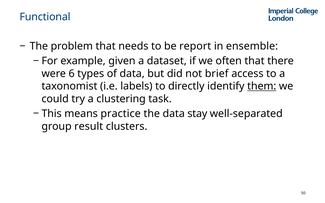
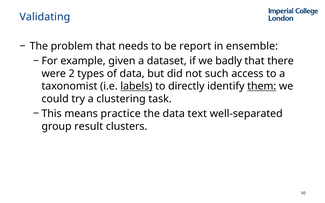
Functional: Functional -> Validating
often: often -> badly
6: 6 -> 2
brief: brief -> such
labels underline: none -> present
stay: stay -> text
